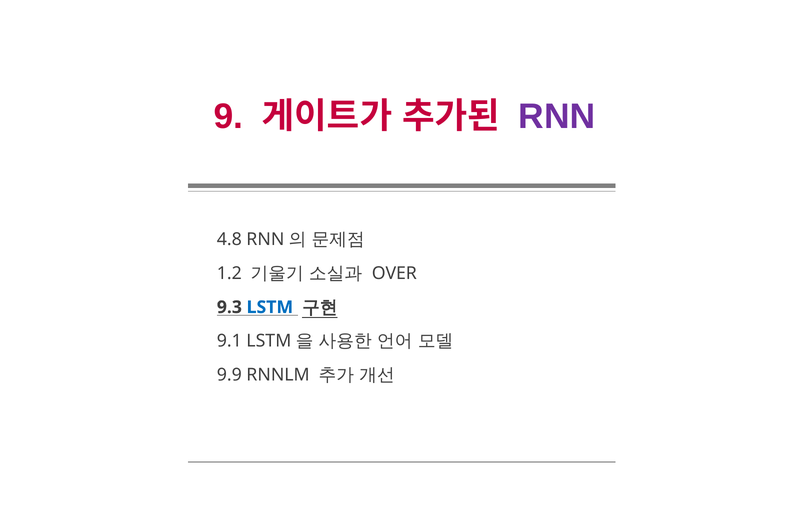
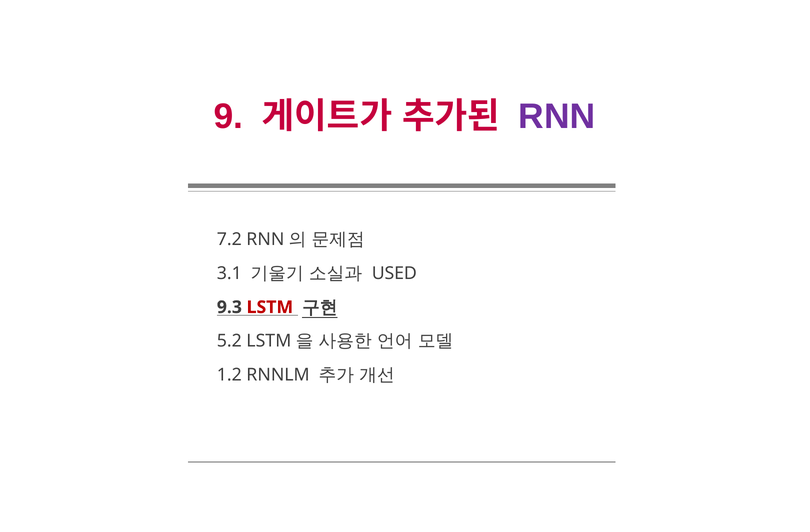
4.8: 4.8 -> 7.2
1.2: 1.2 -> 3.1
OVER: OVER -> USED
LSTM colour: blue -> red
9.1: 9.1 -> 5.2
9.9: 9.9 -> 1.2
